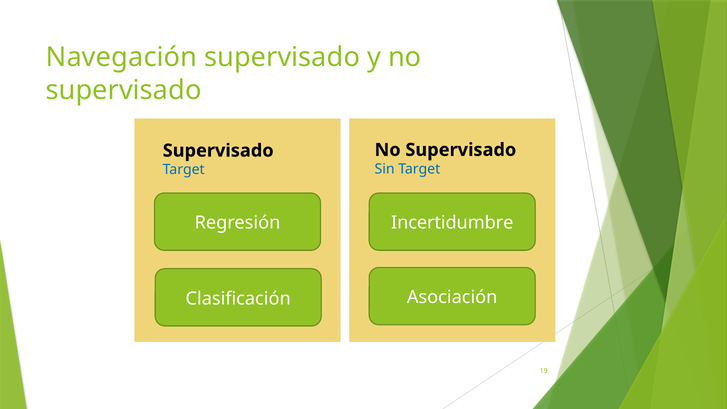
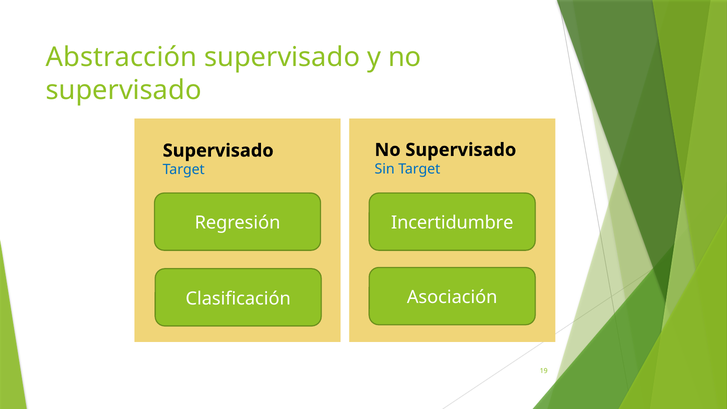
Navegación: Navegación -> Abstracción
